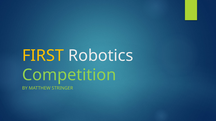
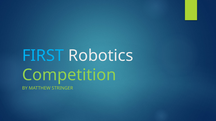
FIRST colour: yellow -> light blue
